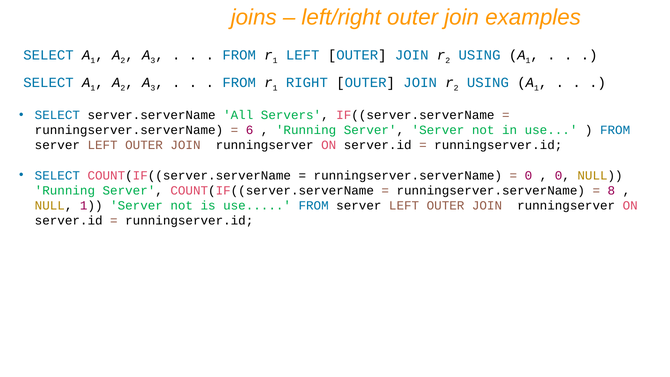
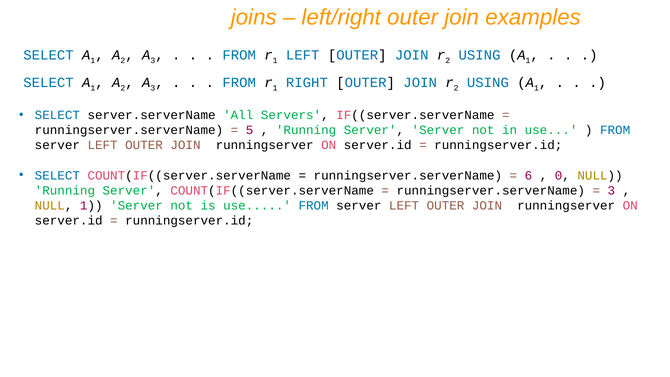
6: 6 -> 5
0 at (528, 175): 0 -> 6
8 at (611, 190): 8 -> 3
